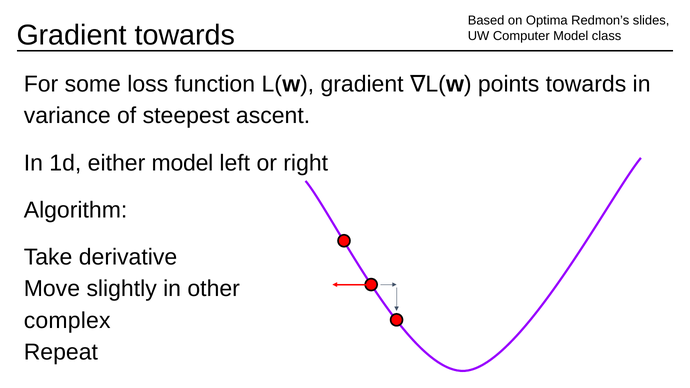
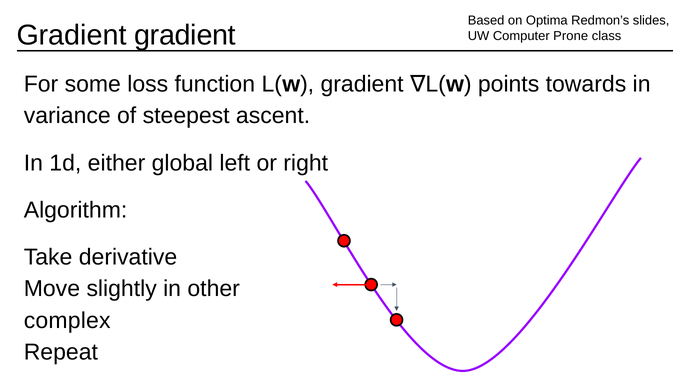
Gradient towards: towards -> gradient
Computer Model: Model -> Prone
either model: model -> global
